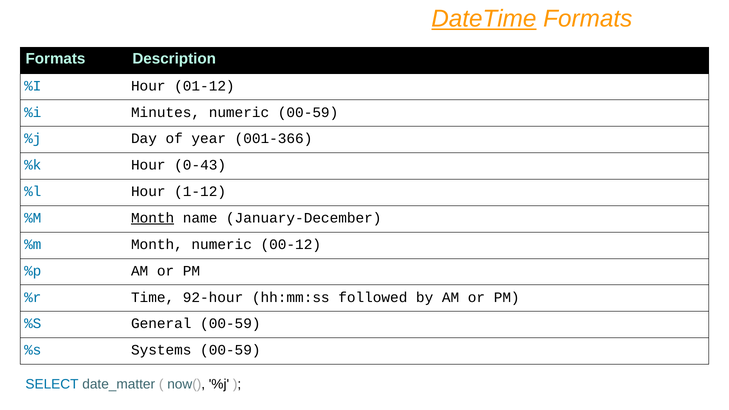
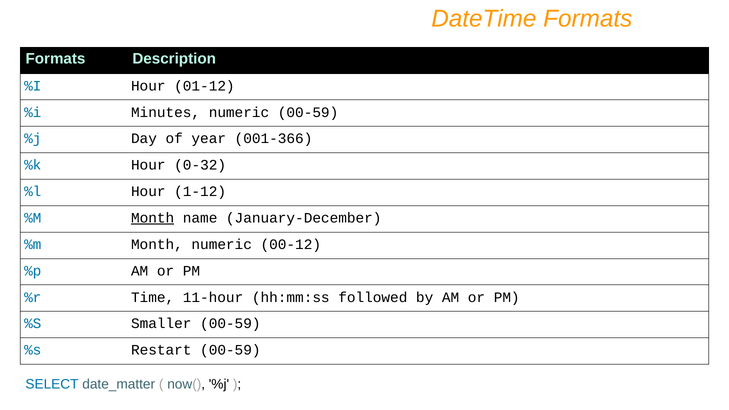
DateTime underline: present -> none
0-43: 0-43 -> 0-32
92-hour: 92-hour -> 11-hour
General: General -> Smaller
Systems: Systems -> Restart
